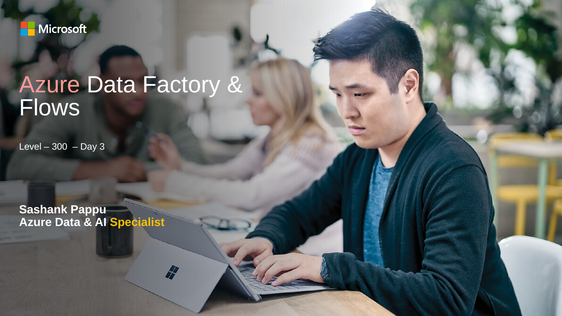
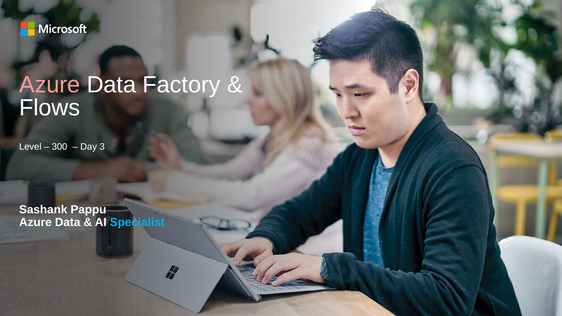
Specialist colour: yellow -> light blue
